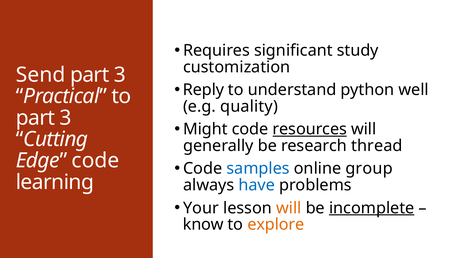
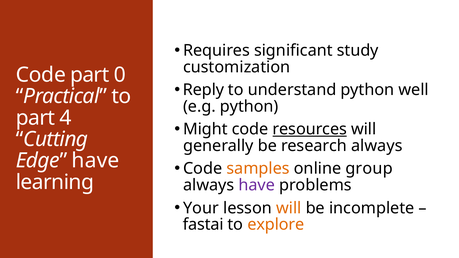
Send at (41, 75): Send -> Code
3 at (120, 75): 3 -> 0
e.g quality: quality -> python
3 at (65, 118): 3 -> 4
research thread: thread -> always
Edge code: code -> have
samples colour: blue -> orange
have at (257, 185) colour: blue -> purple
incomplete underline: present -> none
know: know -> fastai
